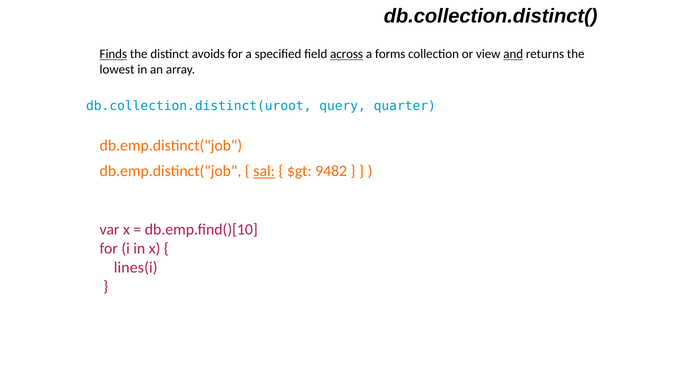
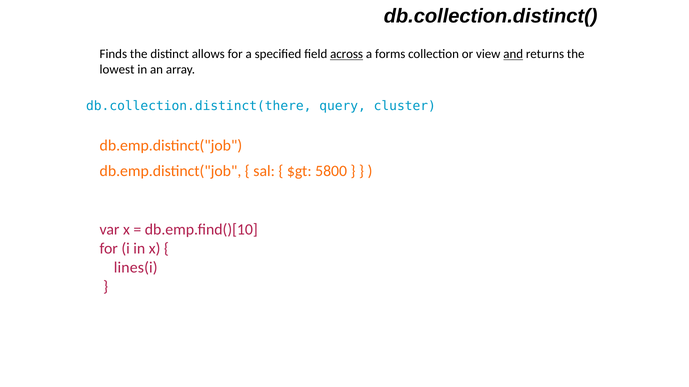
Finds underline: present -> none
avoids: avoids -> allows
db.collection.distinct(uroot: db.collection.distinct(uroot -> db.collection.distinct(there
quarter: quarter -> cluster
sal underline: present -> none
9482: 9482 -> 5800
